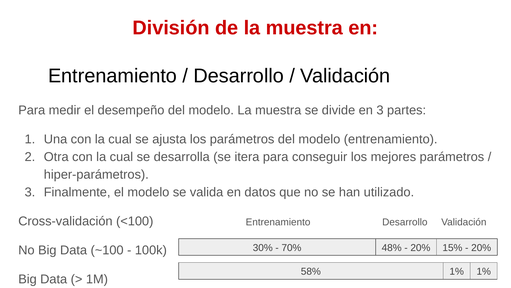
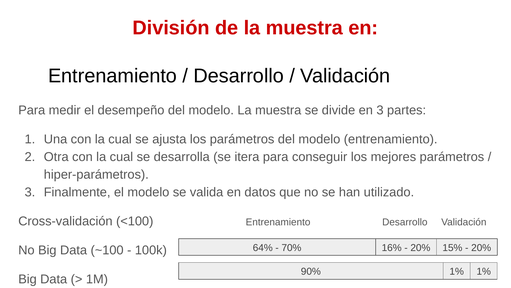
30%: 30% -> 64%
48%: 48% -> 16%
58%: 58% -> 90%
